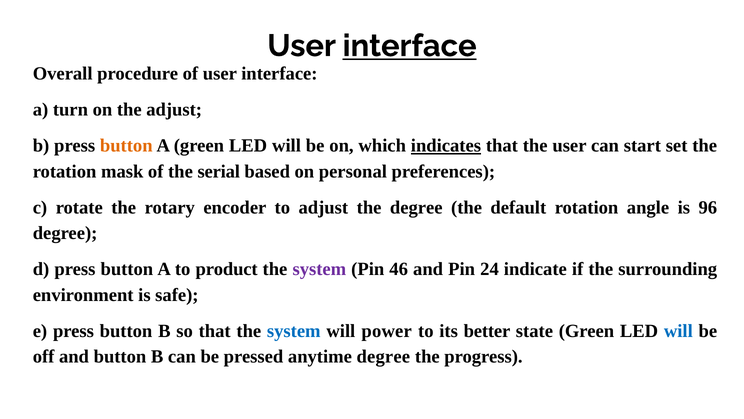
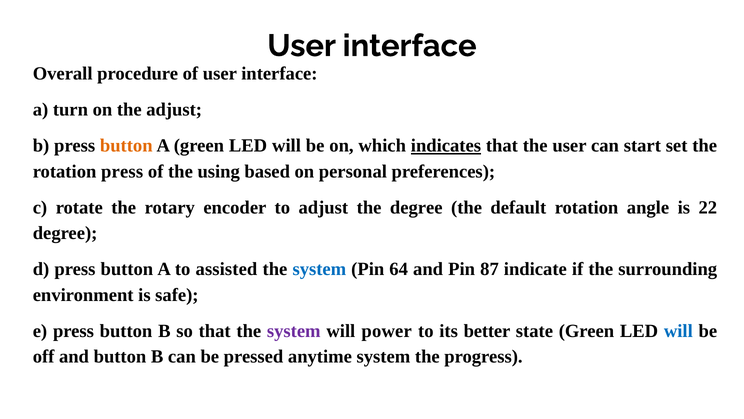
interface at (410, 46) underline: present -> none
rotation mask: mask -> press
serial: serial -> using
96: 96 -> 22
product: product -> assisted
system at (319, 269) colour: purple -> blue
46: 46 -> 64
24: 24 -> 87
system at (294, 331) colour: blue -> purple
anytime degree: degree -> system
